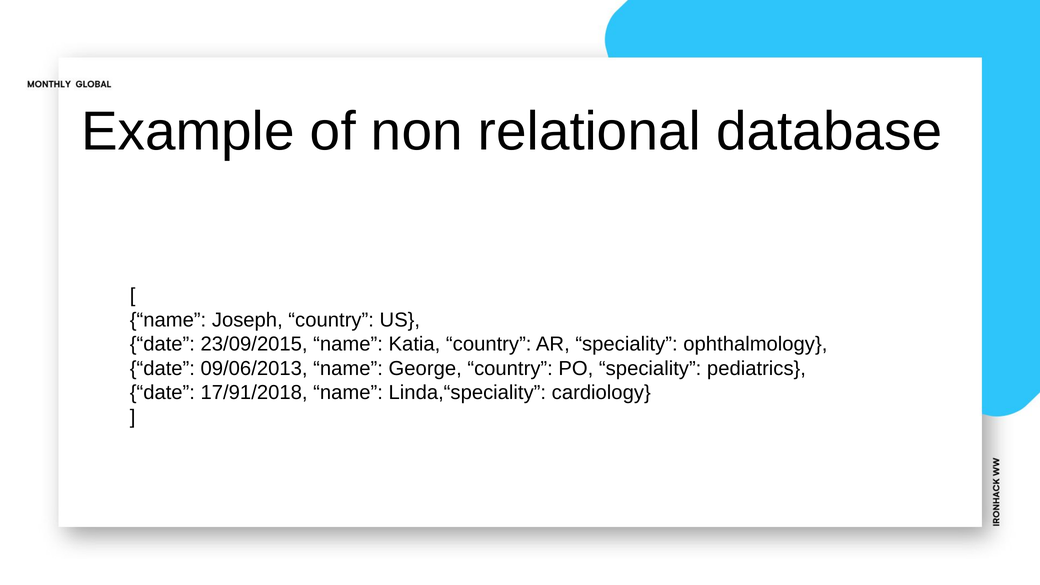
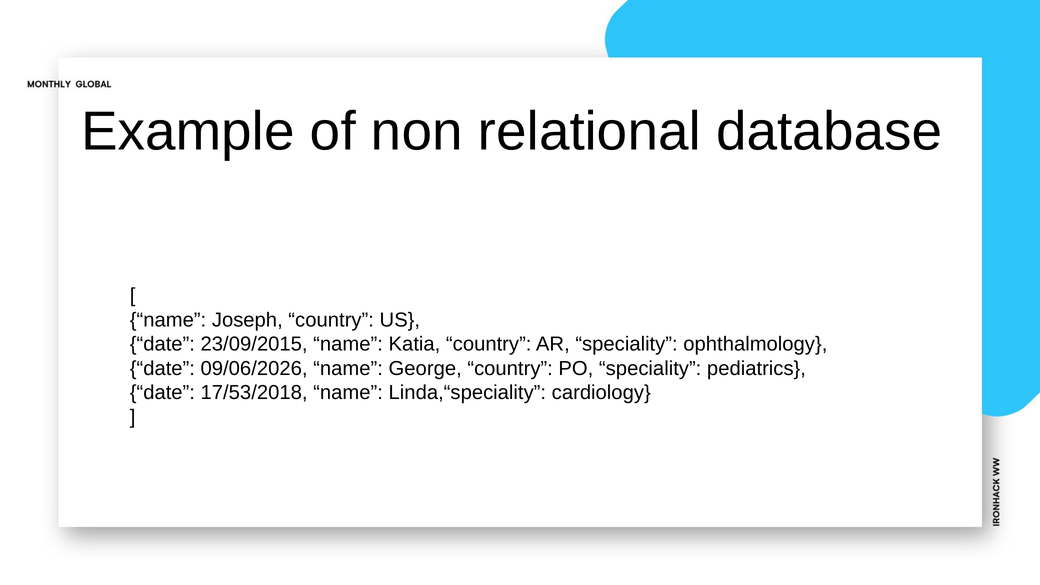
09/06/2013: 09/06/2013 -> 09/06/2026
17/91/2018: 17/91/2018 -> 17/53/2018
